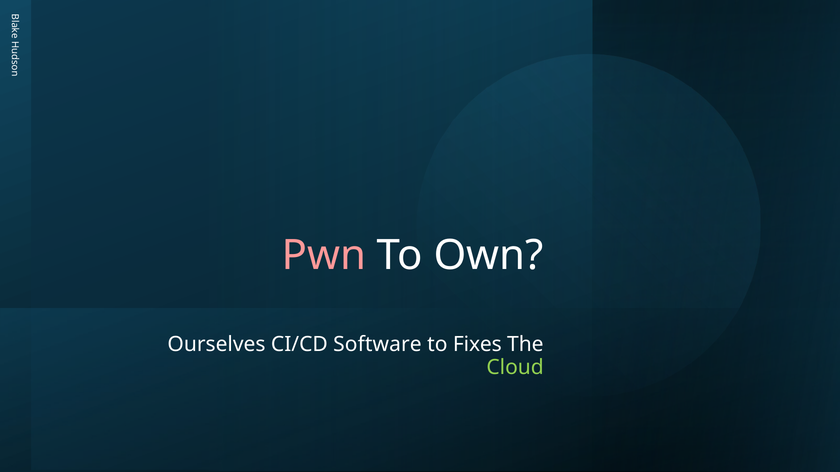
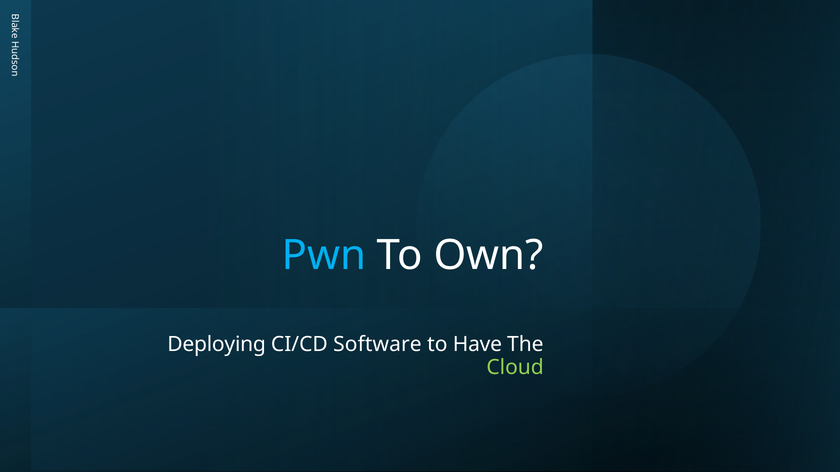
Pwn colour: pink -> light blue
Ourselves: Ourselves -> Deploying
Fixes: Fixes -> Have
